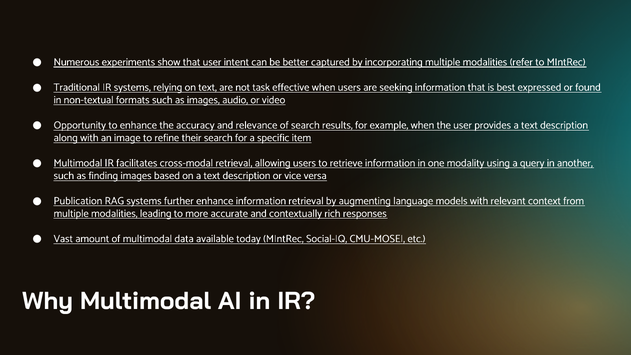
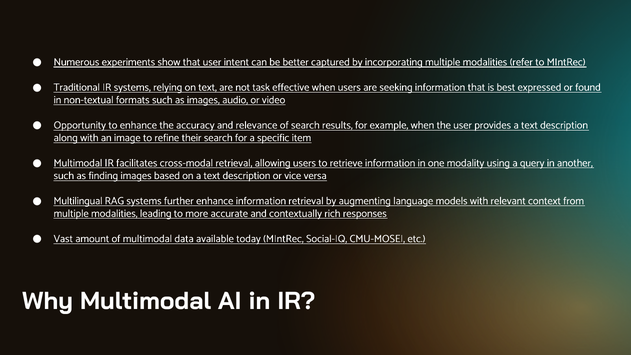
Publication: Publication -> Multilingual
